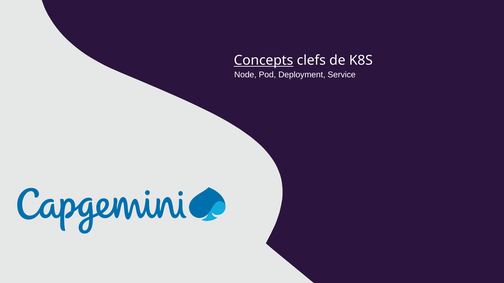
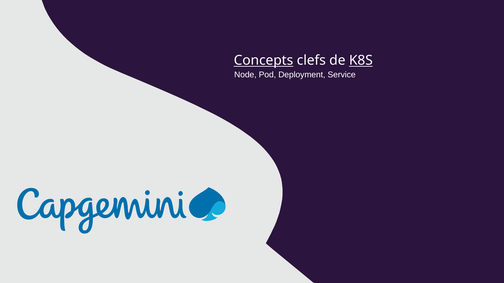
K8S underline: none -> present
